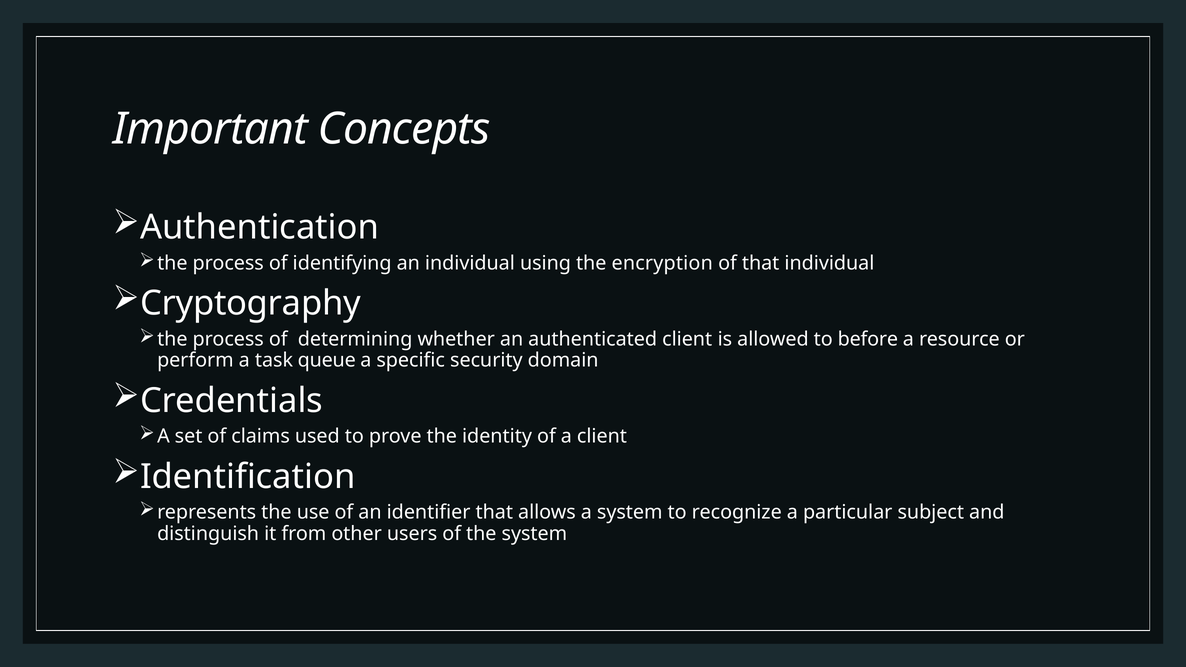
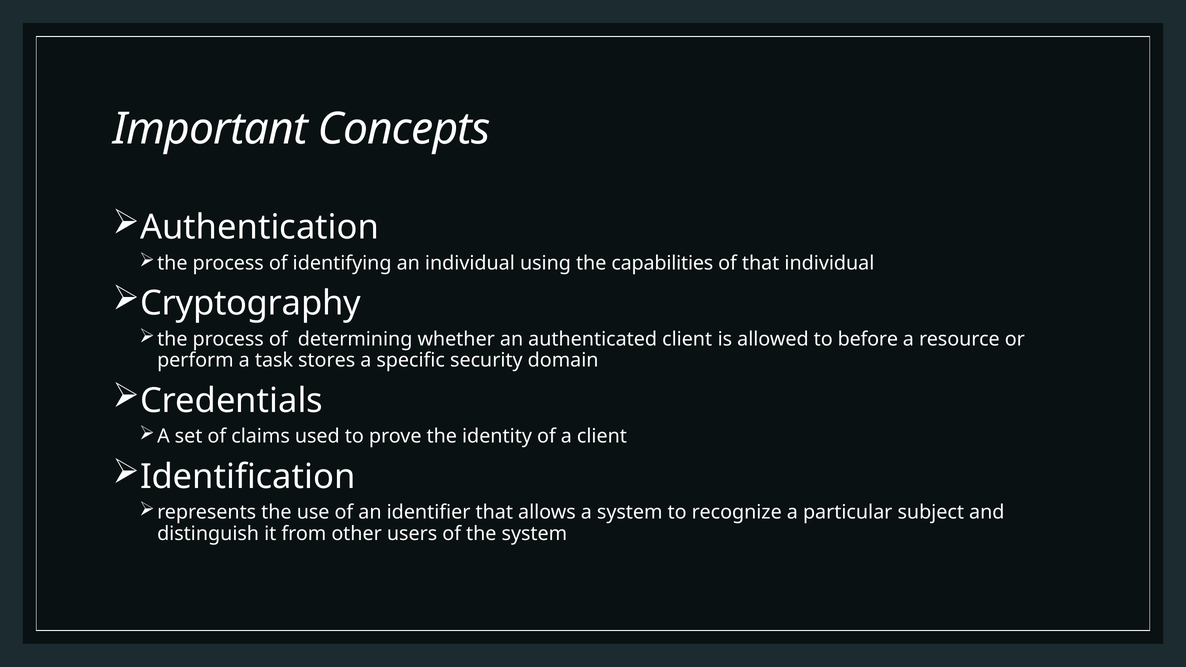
encryption: encryption -> capabilities
queue: queue -> stores
